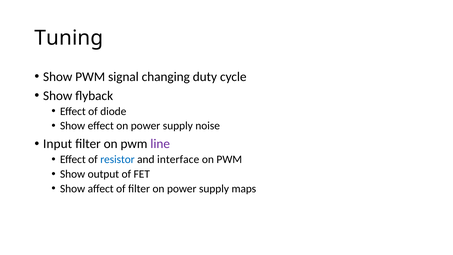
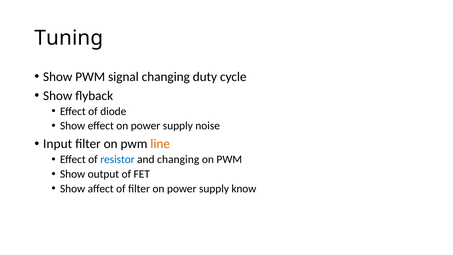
line colour: purple -> orange
and interface: interface -> changing
maps: maps -> know
